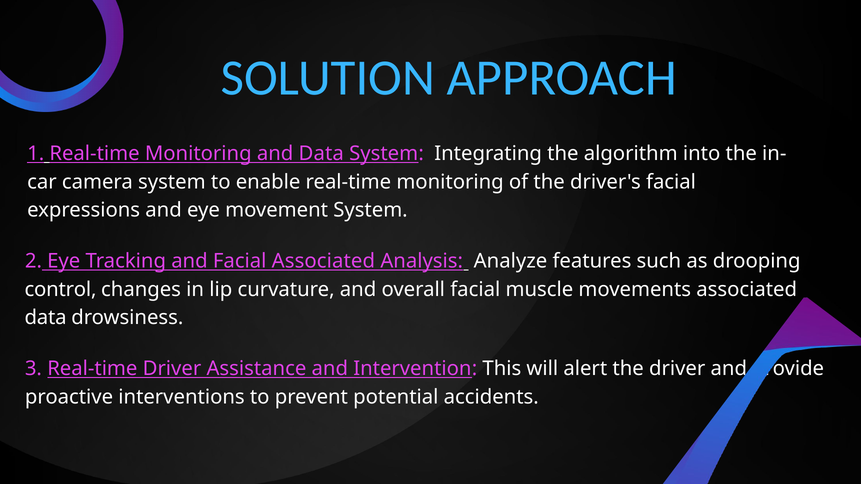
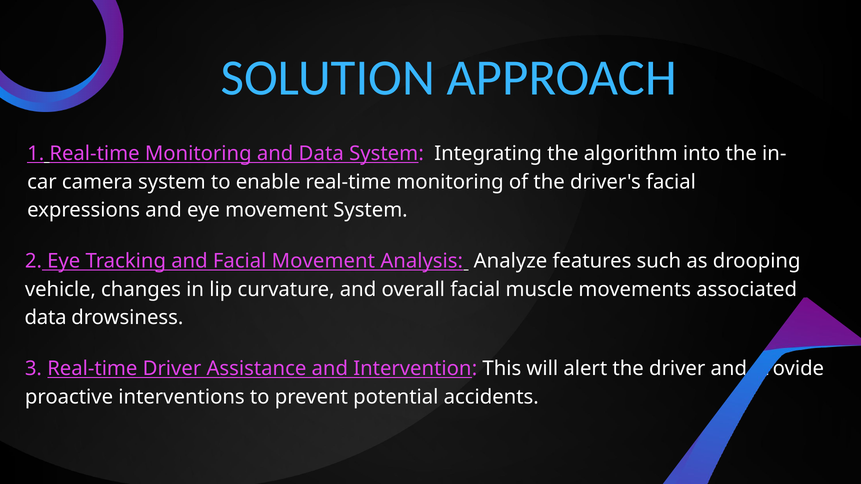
Facial Associated: Associated -> Movement
control: control -> vehicle
